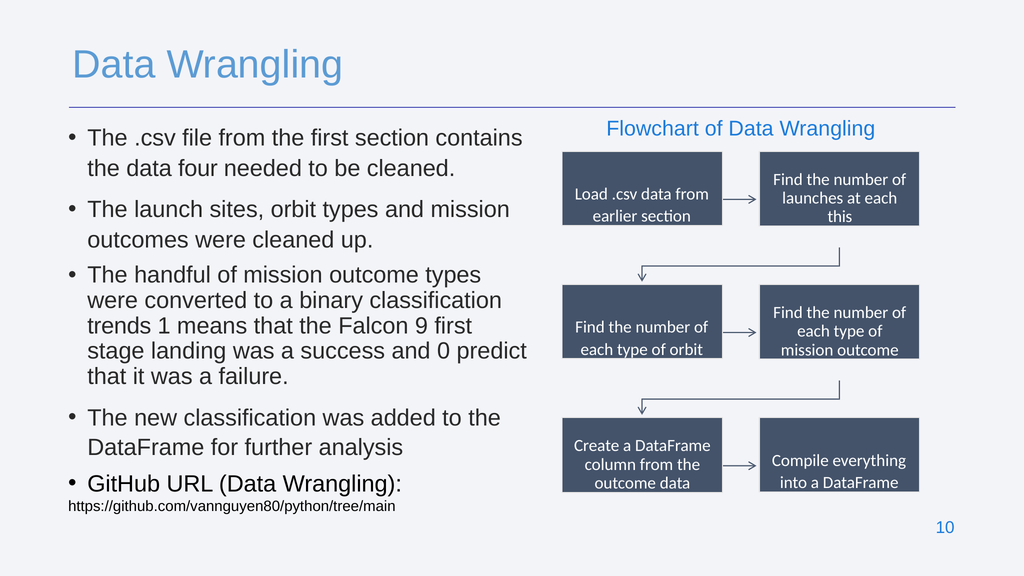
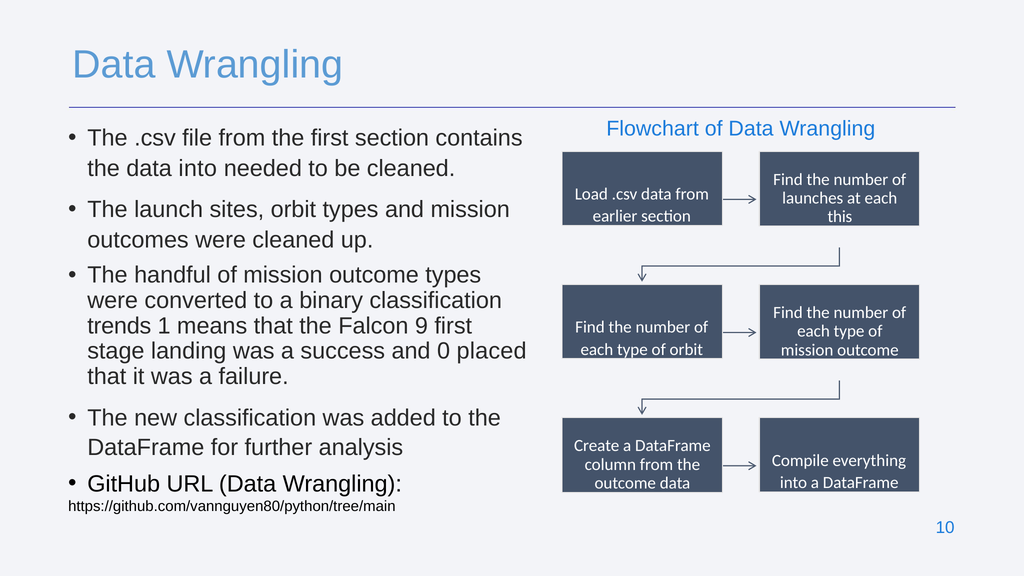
data four: four -> into
predict: predict -> placed
